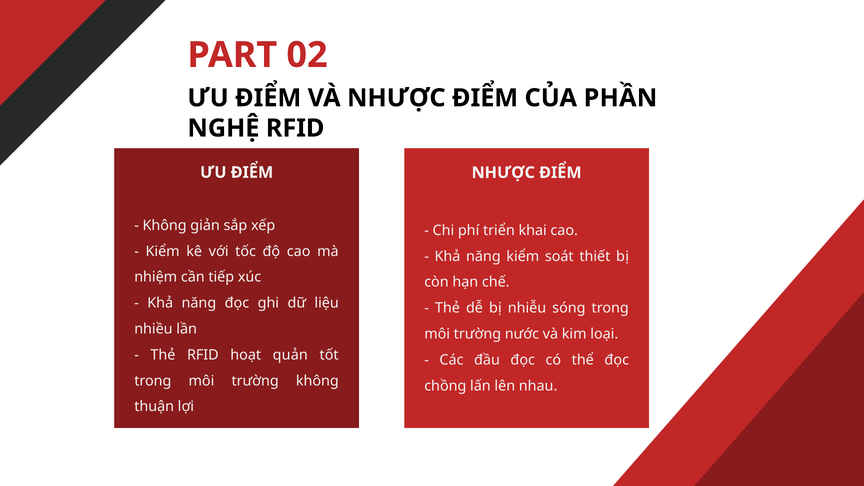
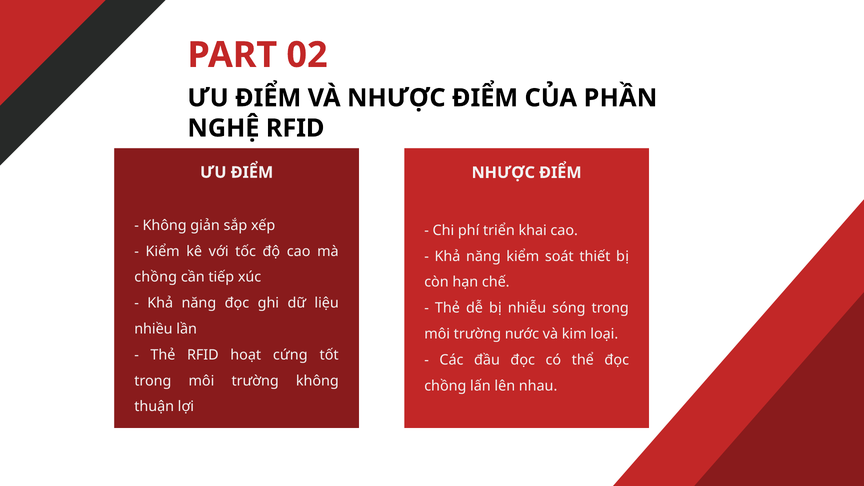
nhiệm at (156, 277): nhiệm -> chồng
quản: quản -> cứng
